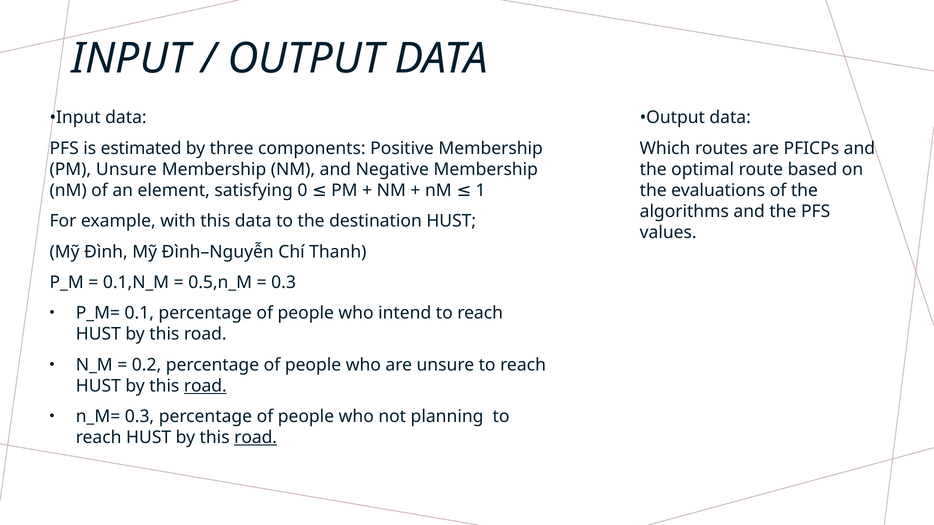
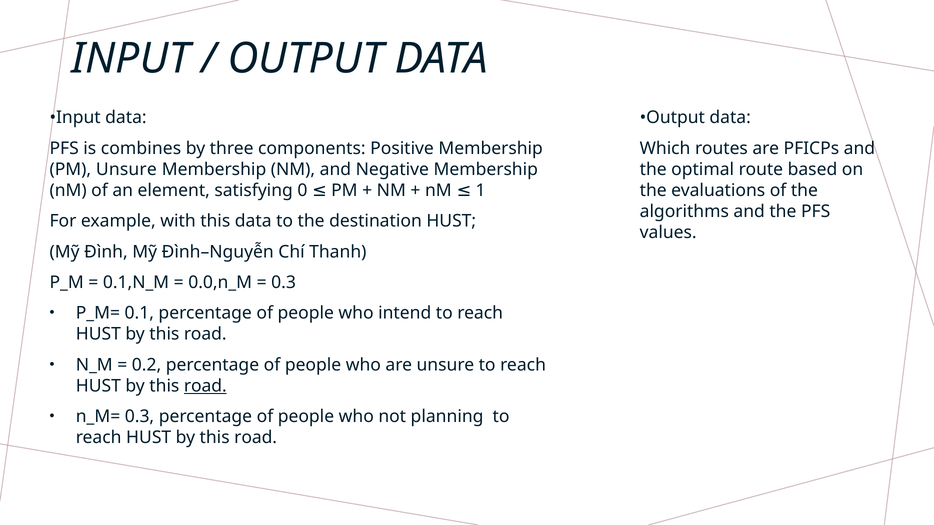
estimated: estimated -> combines
0.5,n_M: 0.5,n_M -> 0.0,n_M
road at (256, 438) underline: present -> none
